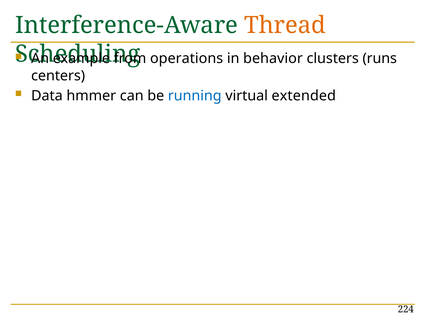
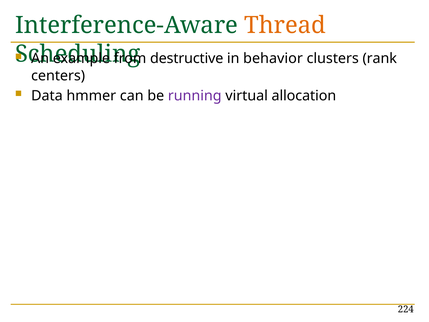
operations: operations -> destructive
runs: runs -> rank
running colour: blue -> purple
extended: extended -> allocation
